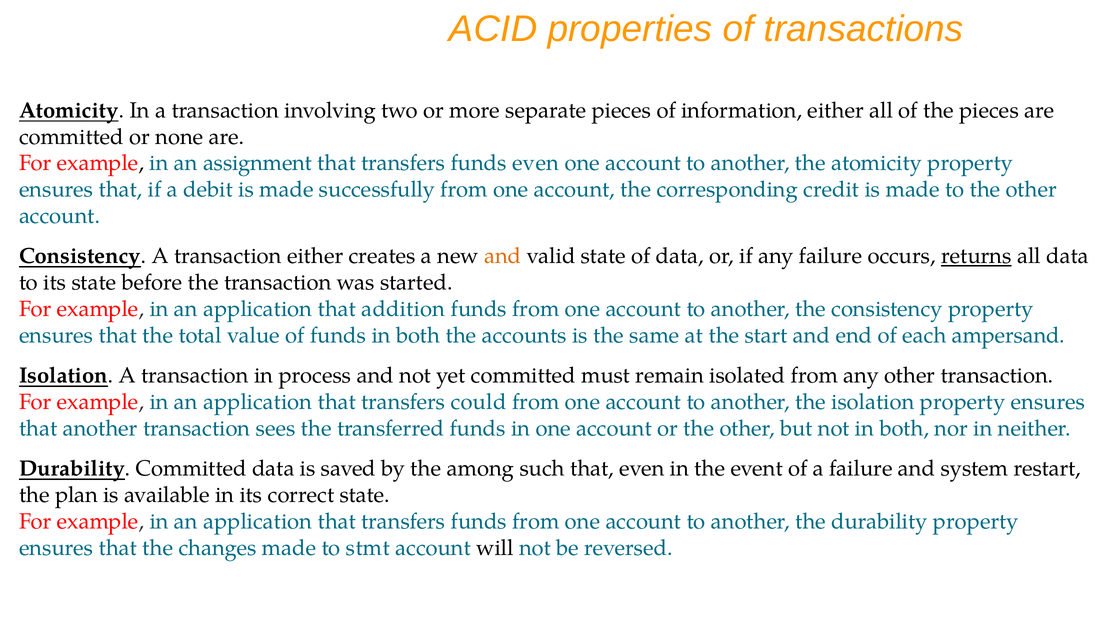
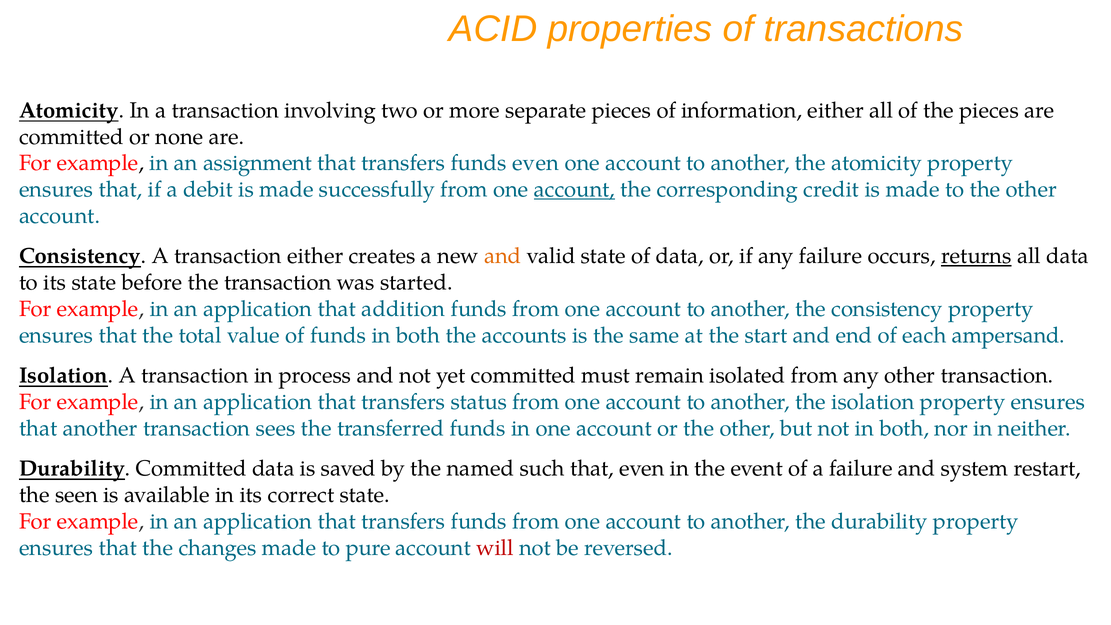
account at (574, 190) underline: none -> present
could: could -> status
among: among -> named
plan: plan -> seen
stmt: stmt -> pure
will colour: black -> red
